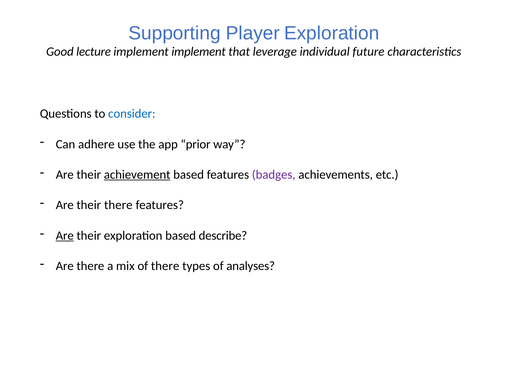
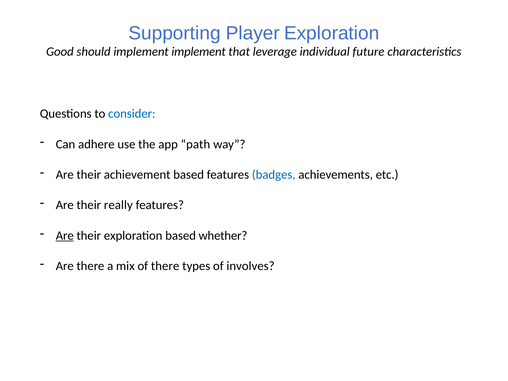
lecture: lecture -> should
prior: prior -> path
achievement underline: present -> none
badges colour: purple -> blue
their there: there -> really
describe: describe -> whether
analyses: analyses -> involves
